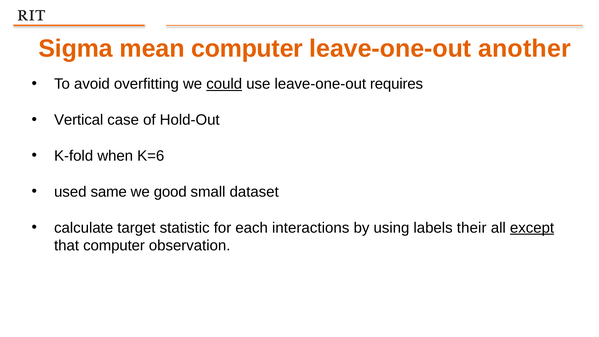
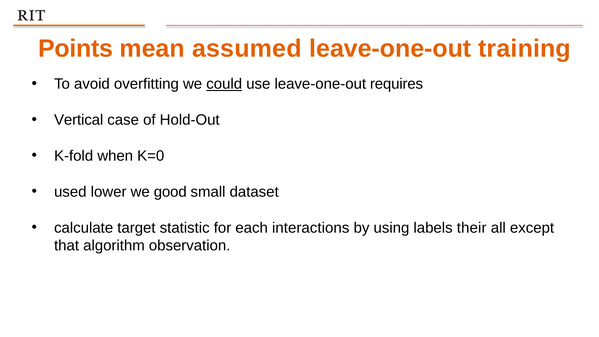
Sigma: Sigma -> Points
mean computer: computer -> assumed
another: another -> training
K=6: K=6 -> K=0
same: same -> lower
except underline: present -> none
that computer: computer -> algorithm
